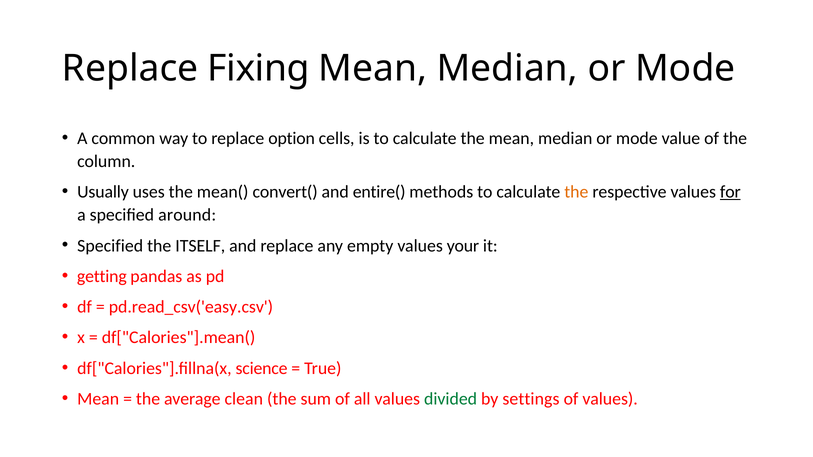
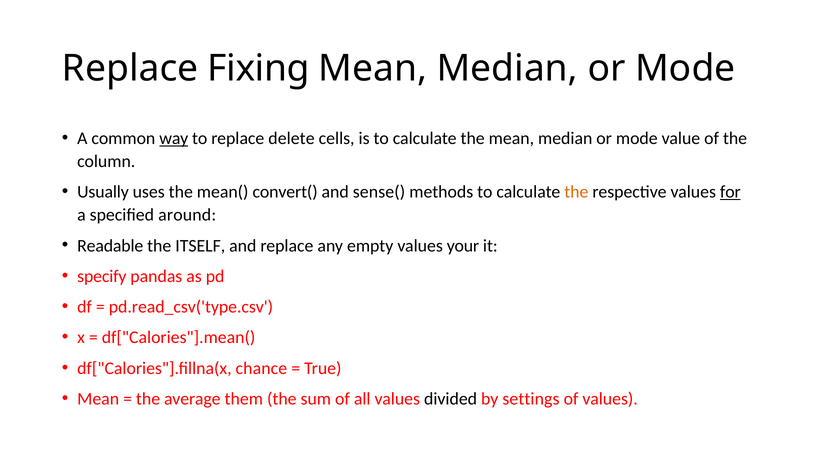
way underline: none -> present
option: option -> delete
entire(: entire( -> sense(
Specified at (110, 246): Specified -> Readable
getting: getting -> specify
pd.read_csv('easy.csv: pd.read_csv('easy.csv -> pd.read_csv('type.csv
science: science -> chance
clean: clean -> them
divided colour: green -> black
